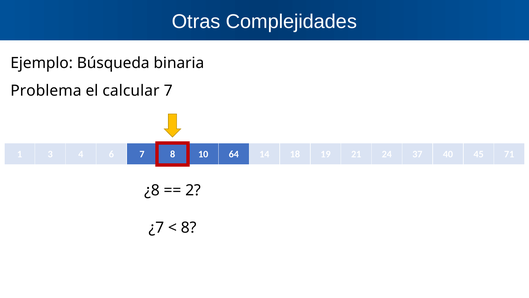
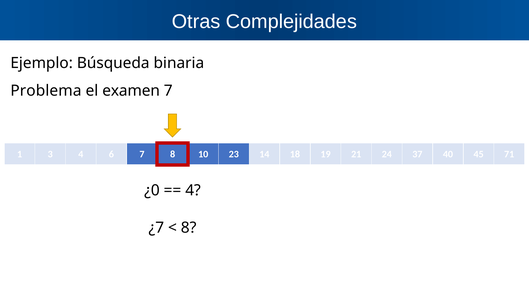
calcular: calcular -> examen
64: 64 -> 23
¿8: ¿8 -> ¿0
2 at (193, 190): 2 -> 4
